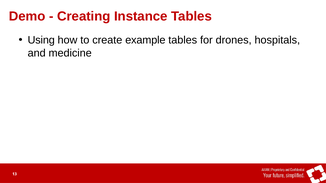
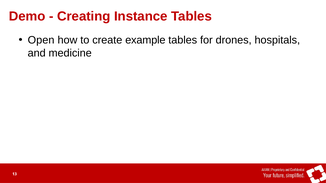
Using: Using -> Open
